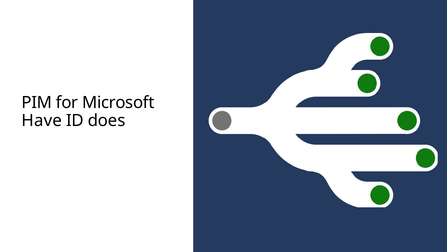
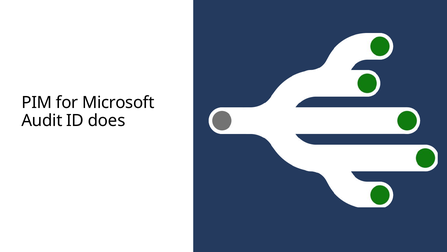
Have: Have -> Audit
